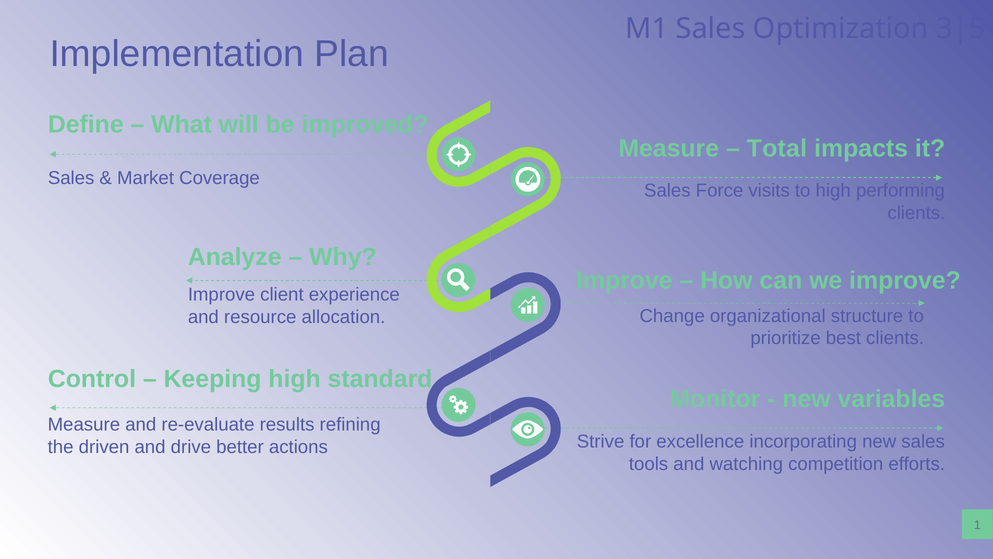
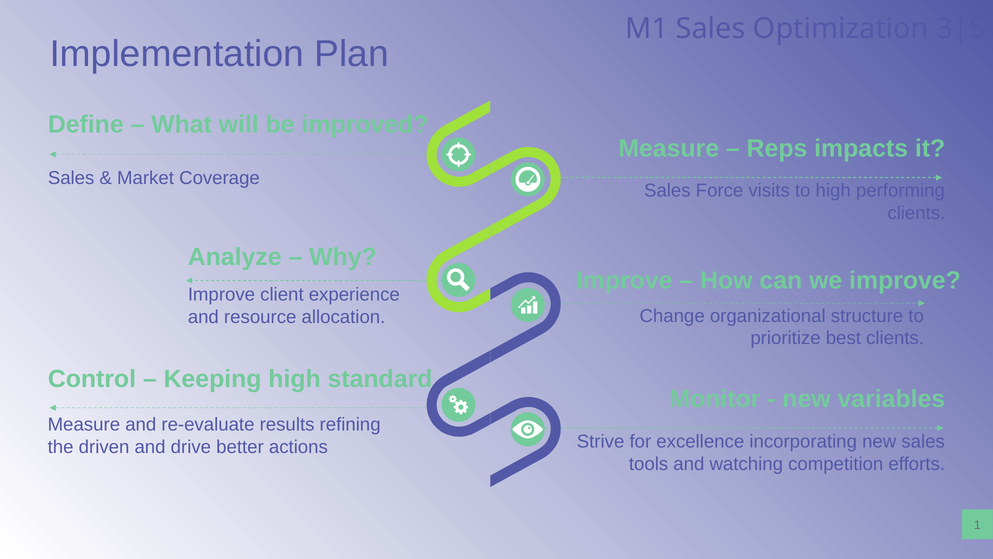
Total: Total -> Reps
